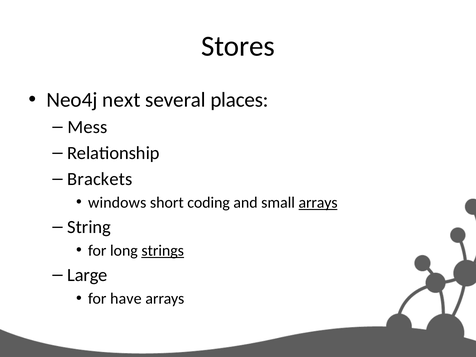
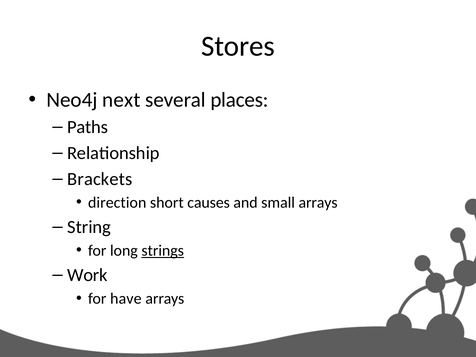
Mess: Mess -> Paths
windows: windows -> direction
coding: coding -> causes
arrays at (318, 203) underline: present -> none
Large: Large -> Work
